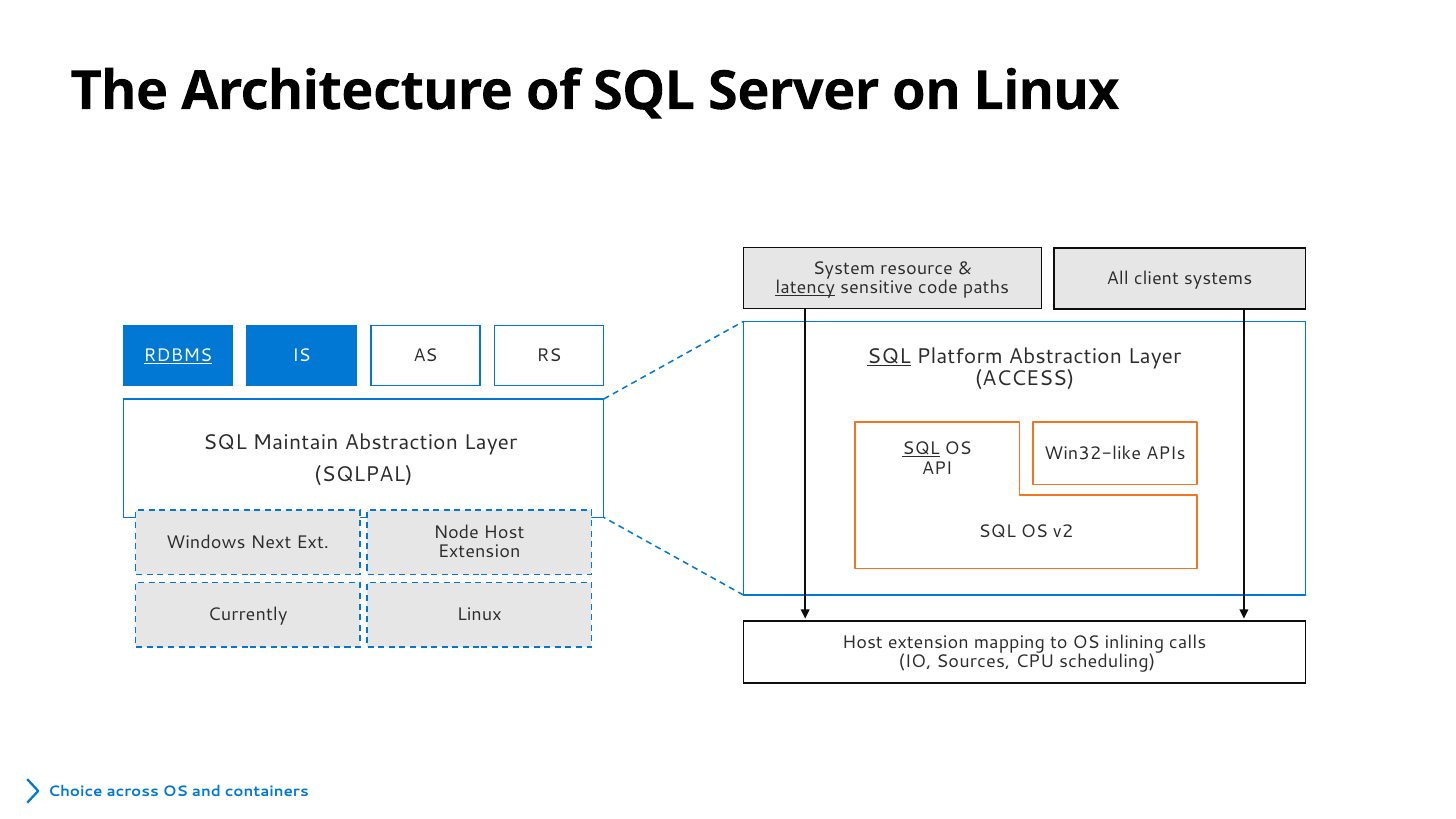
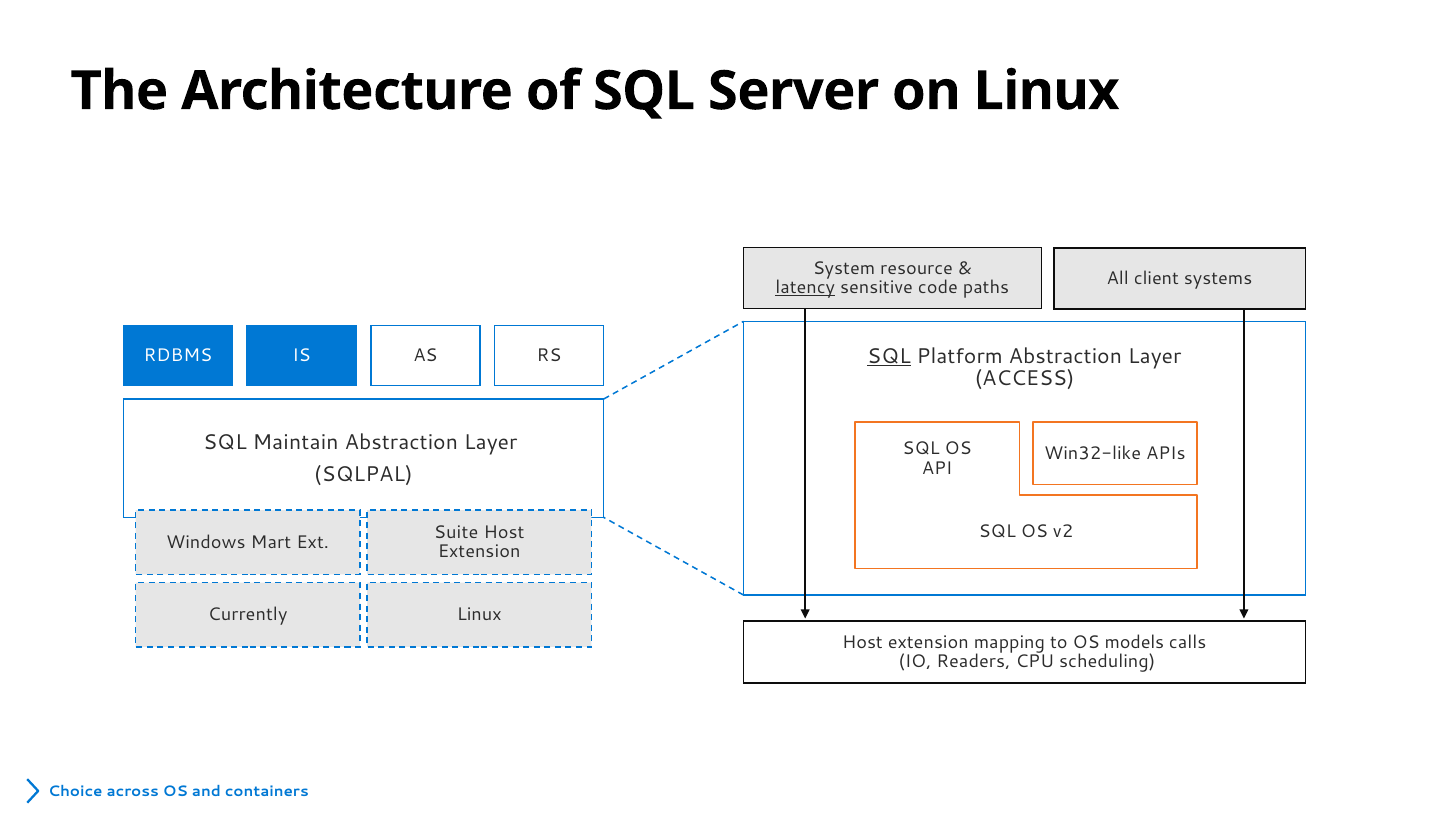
RDBMS underline: present -> none
SQL at (921, 449) underline: present -> none
Node: Node -> Suite
Next: Next -> Mart
inlining: inlining -> models
Sources: Sources -> Readers
